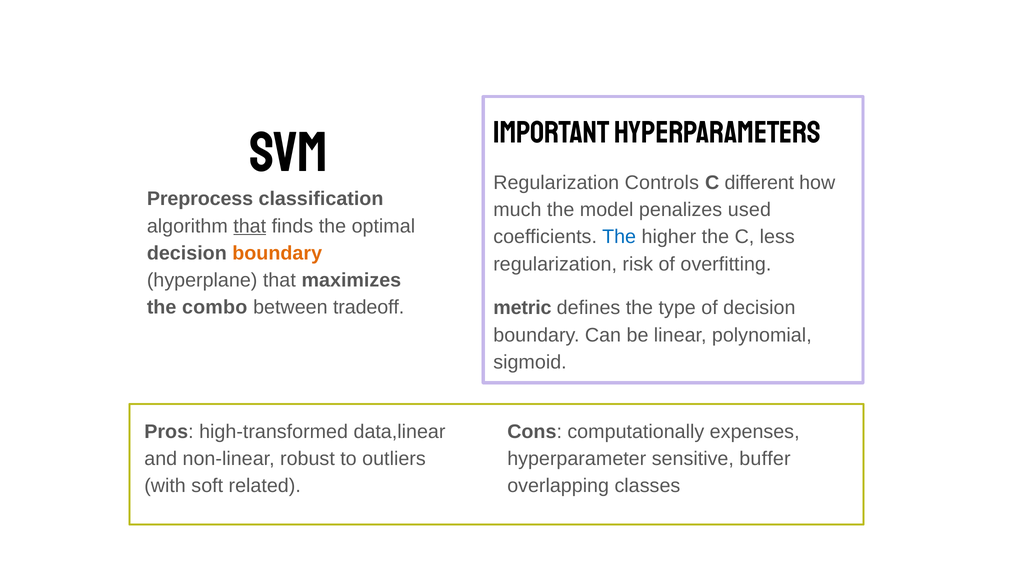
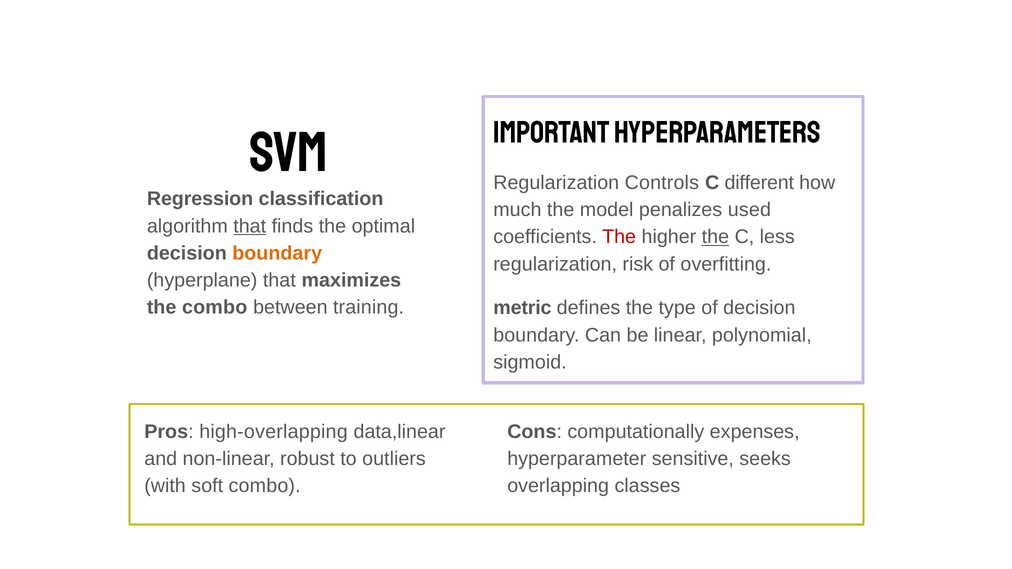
Preprocess: Preprocess -> Regression
The at (619, 237) colour: blue -> red
the at (715, 237) underline: none -> present
tradeoff: tradeoff -> training
high-transformed: high-transformed -> high-overlapping
buffer: buffer -> seeks
soft related: related -> combo
